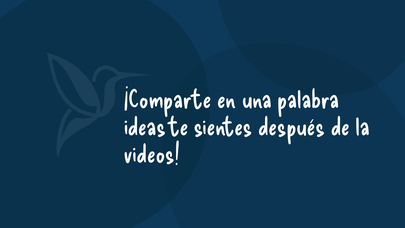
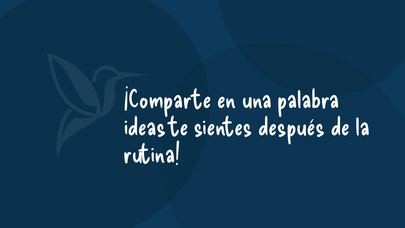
videos: videos -> rutina
